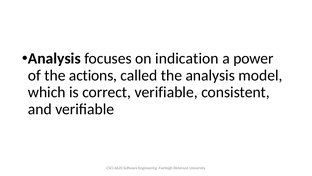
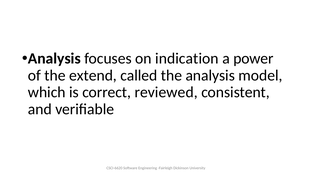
actions: actions -> extend
correct verifiable: verifiable -> reviewed
